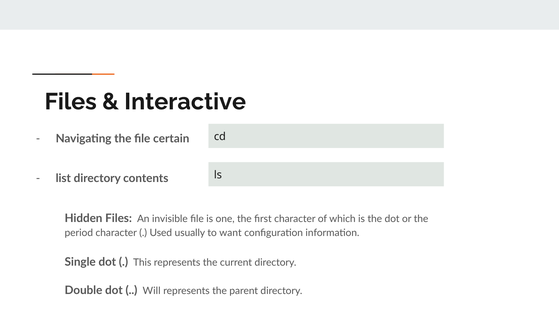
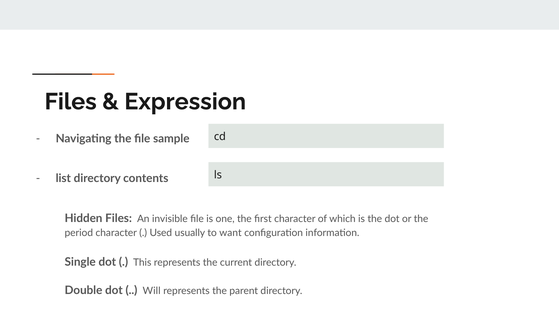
Interactive: Interactive -> Expression
certain: certain -> sample
